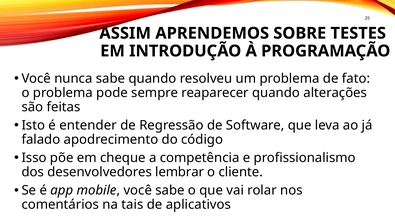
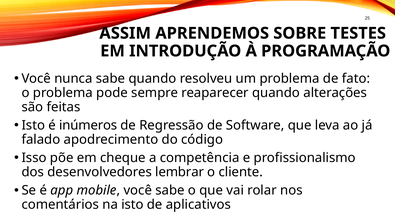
entender: entender -> inúmeros
na tais: tais -> isto
